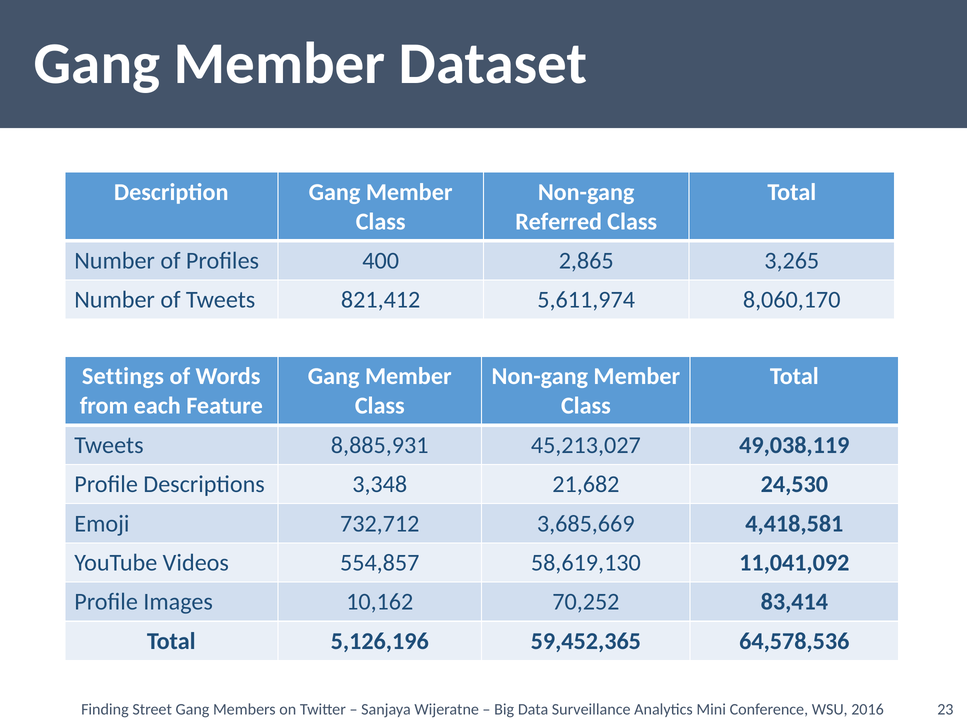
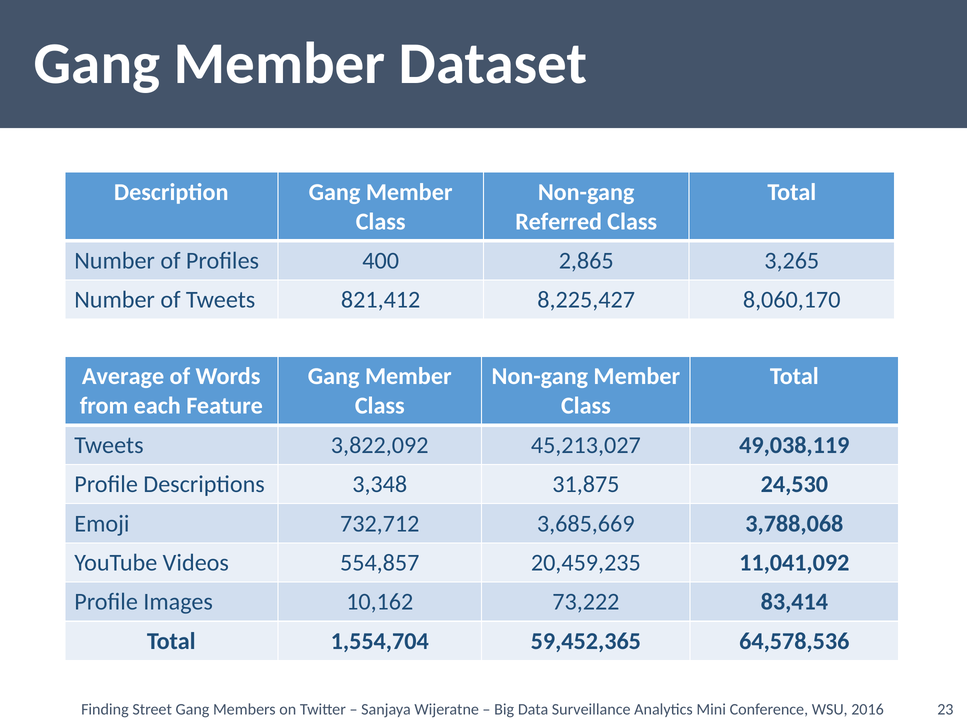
5,611,974: 5,611,974 -> 8,225,427
Settings: Settings -> Average
8,885,931: 8,885,931 -> 3,822,092
21,682: 21,682 -> 31,875
4,418,581: 4,418,581 -> 3,788,068
58,619,130: 58,619,130 -> 20,459,235
70,252: 70,252 -> 73,222
5,126,196: 5,126,196 -> 1,554,704
